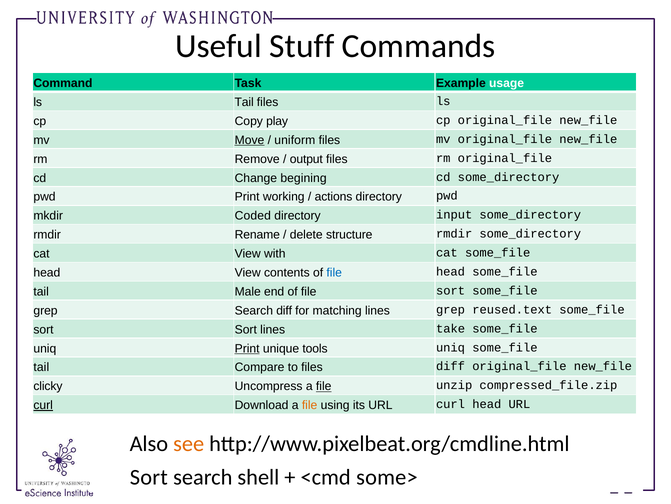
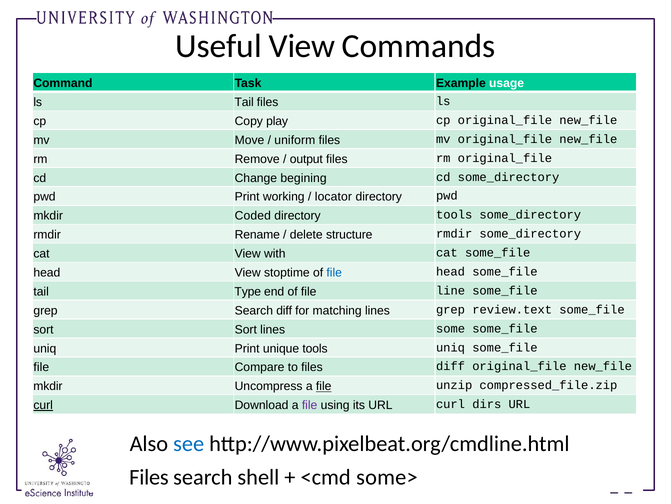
Useful Stuff: Stuff -> View
Move underline: present -> none
actions: actions -> locator
directory input: input -> tools
contents: contents -> stoptime
Male: Male -> Type
file sort: sort -> line
reused.text: reused.text -> review.text
take: take -> some
Print at (247, 348) underline: present -> none
tail at (41, 367): tail -> file
clicky at (48, 386): clicky -> mkdir
file at (310, 405) colour: orange -> purple
curl head: head -> dirs
see colour: orange -> blue
Sort at (149, 476): Sort -> Files
